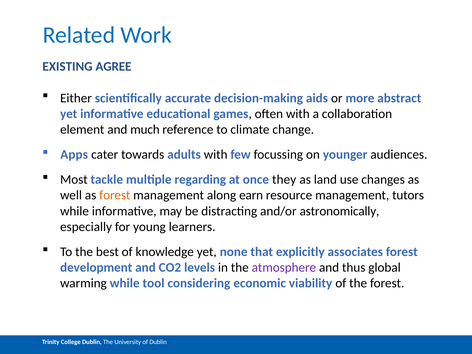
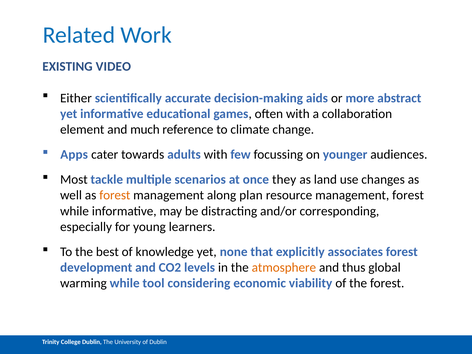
AGREE: AGREE -> VIDEO
regarding: regarding -> scenarios
earn: earn -> plan
management tutors: tutors -> forest
astronomically: astronomically -> corresponding
atmosphere colour: purple -> orange
